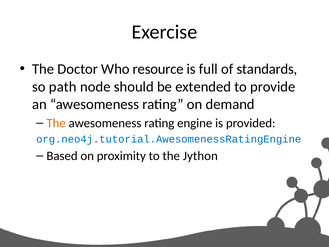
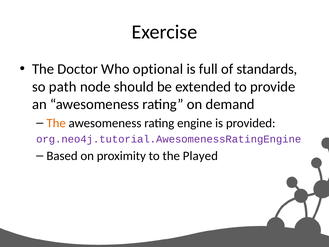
resource: resource -> optional
org.neo4j.tutorial.AwesomenessRatingEngine colour: blue -> purple
Jython: Jython -> Played
